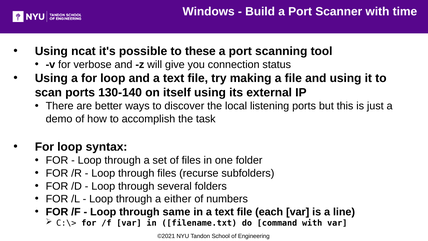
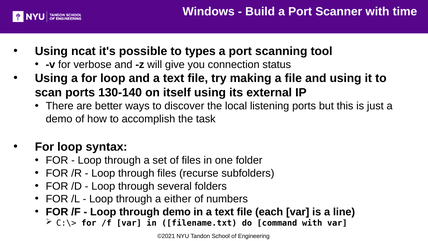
these: these -> types
through same: same -> demo
